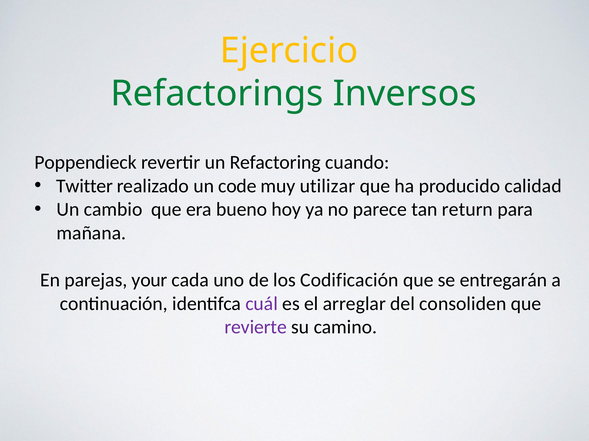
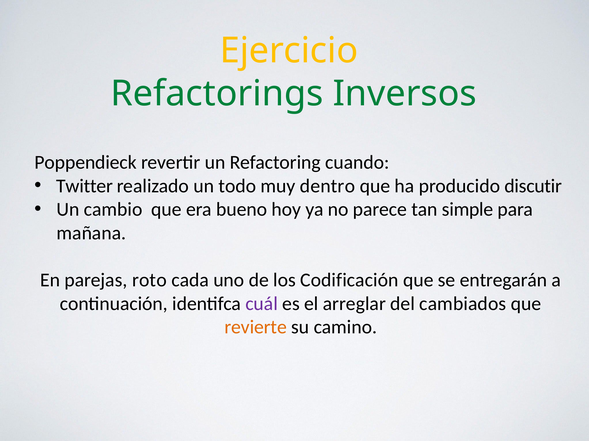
code: code -> todo
utilizar: utilizar -> dentro
calidad: calidad -> discutir
return: return -> simple
your: your -> roto
consoliden: consoliden -> cambiados
revierte colour: purple -> orange
